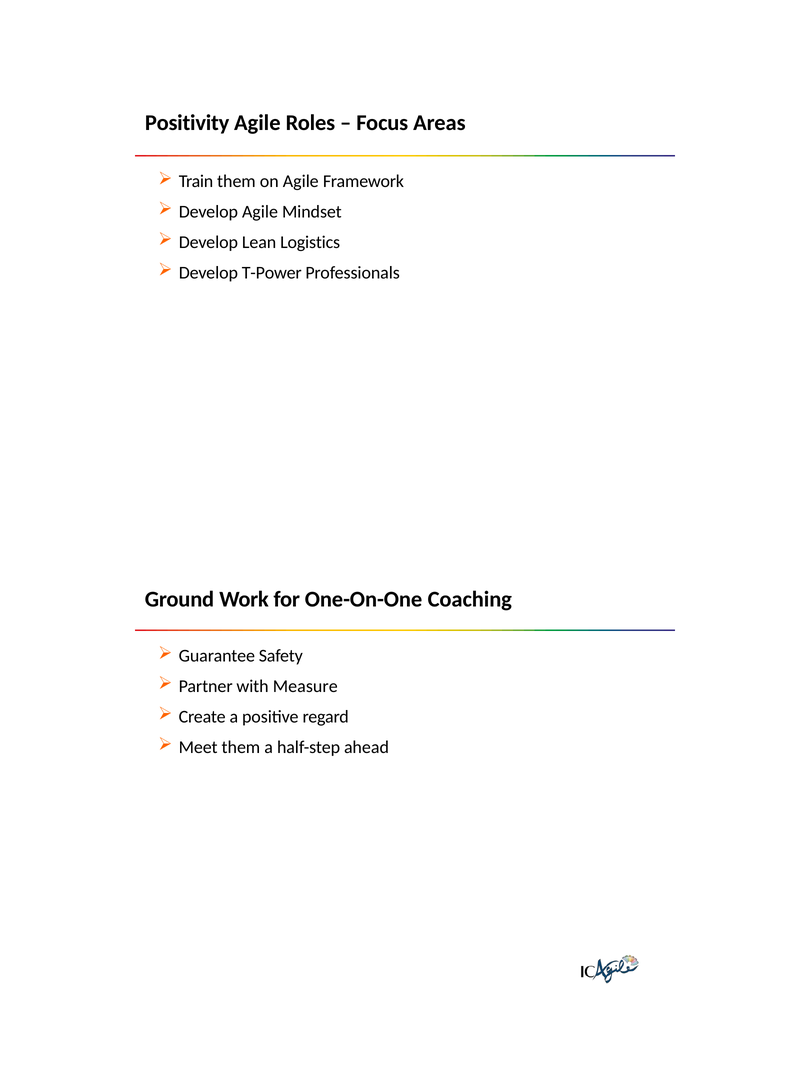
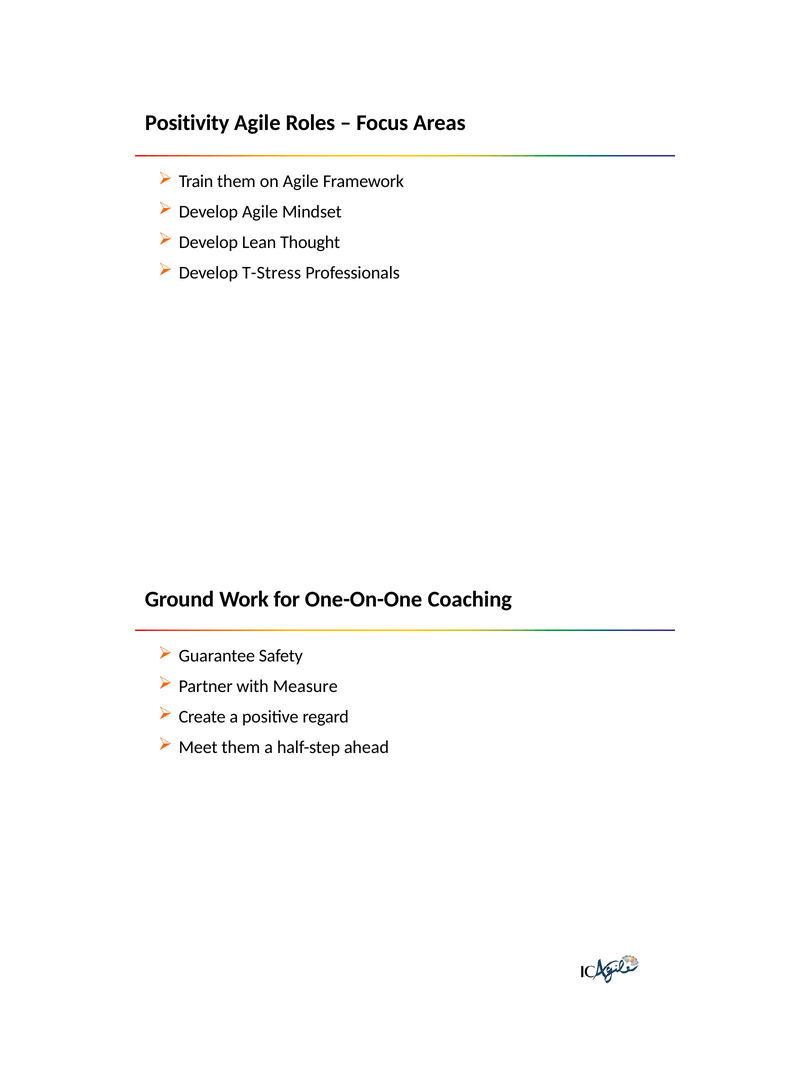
Logistics: Logistics -> Thought
T-Power: T-Power -> T-Stress
